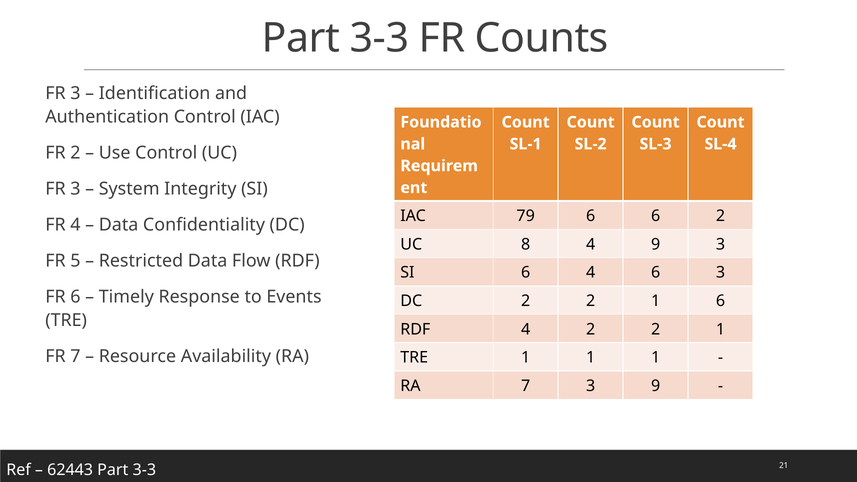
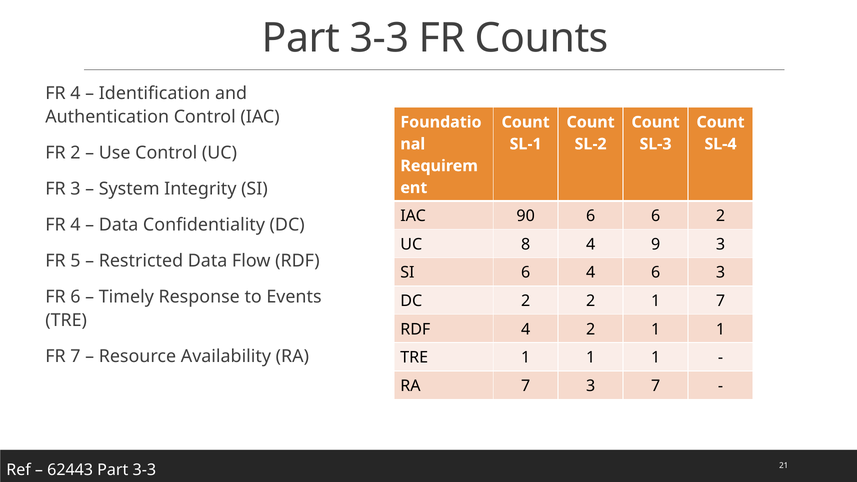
3 at (75, 93): 3 -> 4
79: 79 -> 90
1 6: 6 -> 7
4 2 2: 2 -> 1
3 9: 9 -> 7
